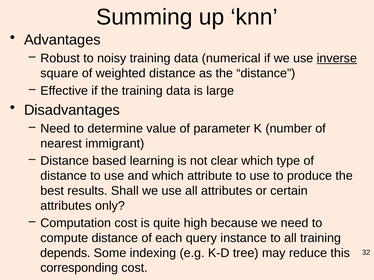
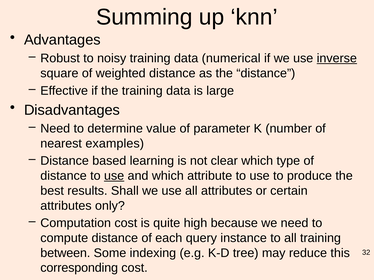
immigrant: immigrant -> examples
use at (114, 176) underline: none -> present
depends: depends -> between
